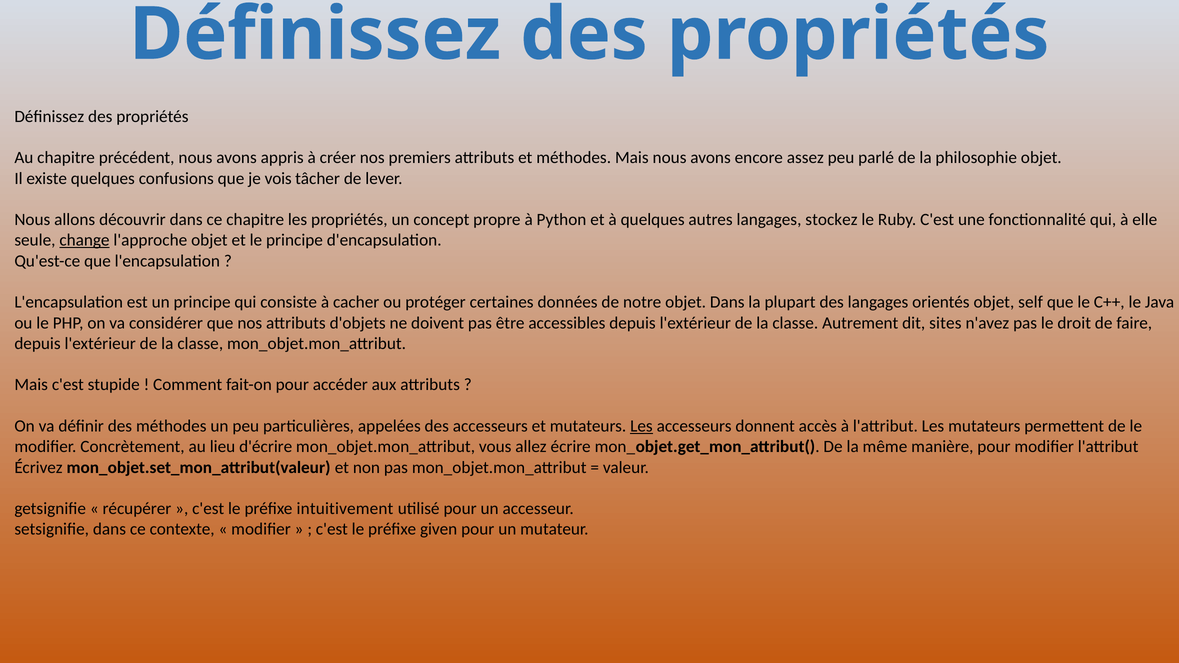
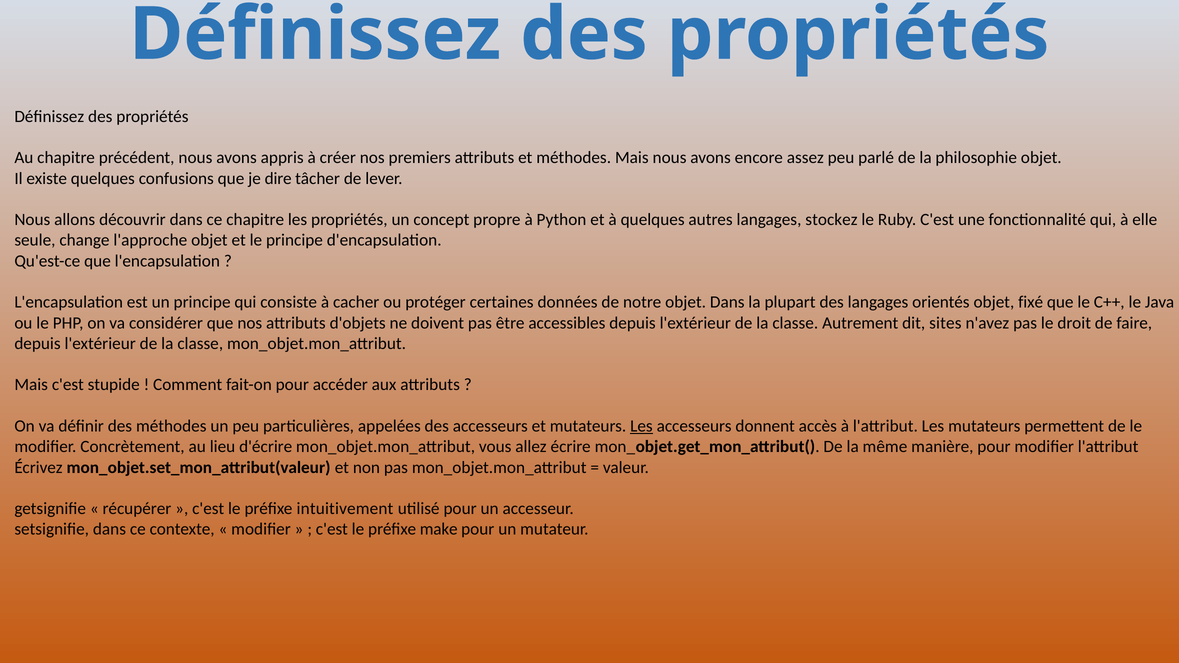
vois: vois -> dire
change underline: present -> none
self: self -> fixé
given: given -> make
